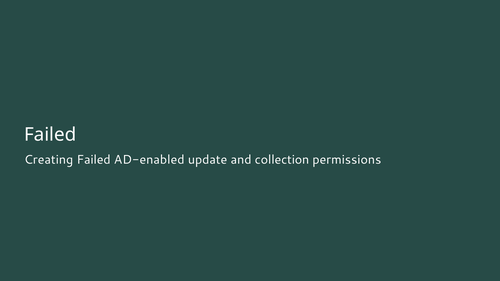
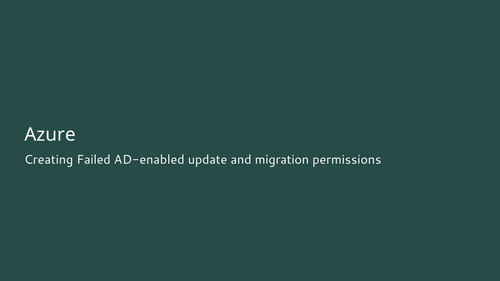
Failed at (50, 135): Failed -> Azure
collection: collection -> migration
